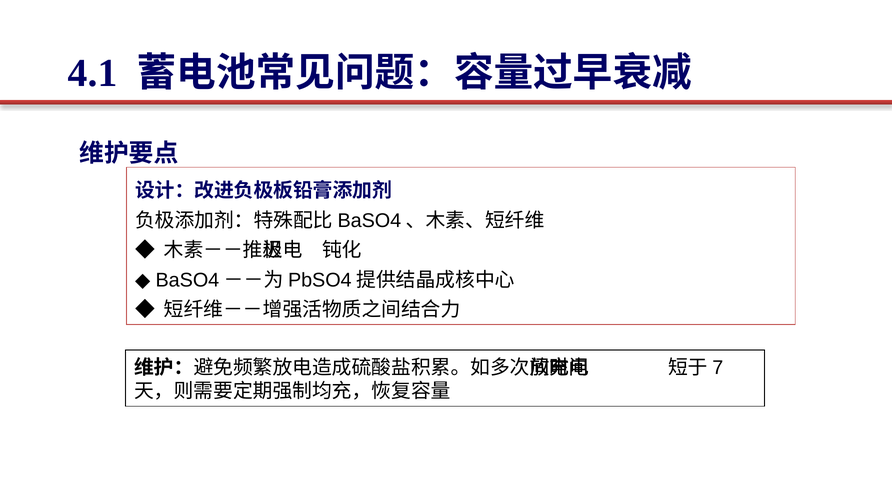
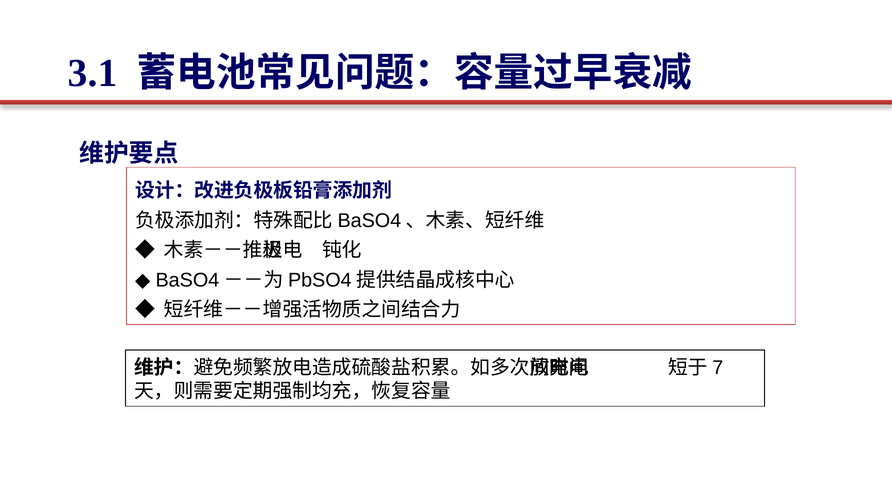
4.1: 4.1 -> 3.1
